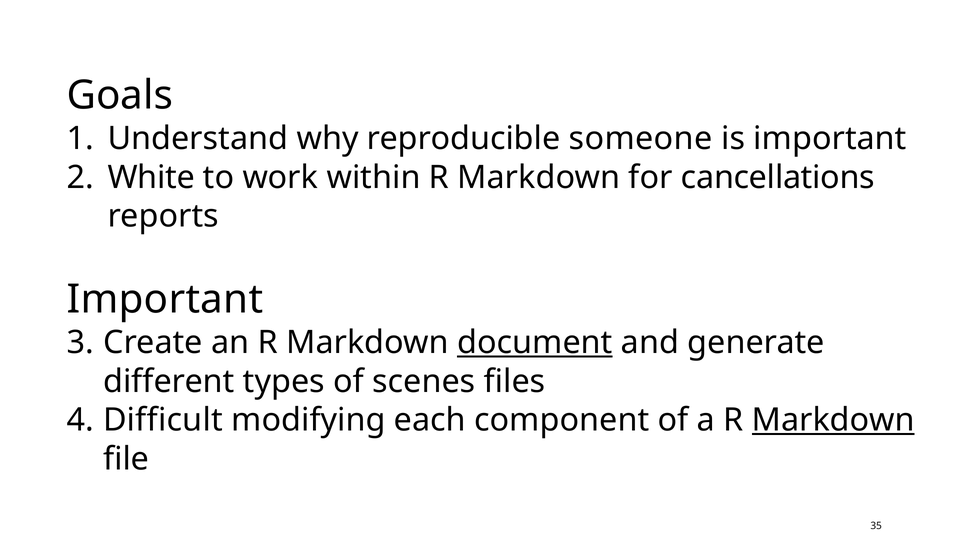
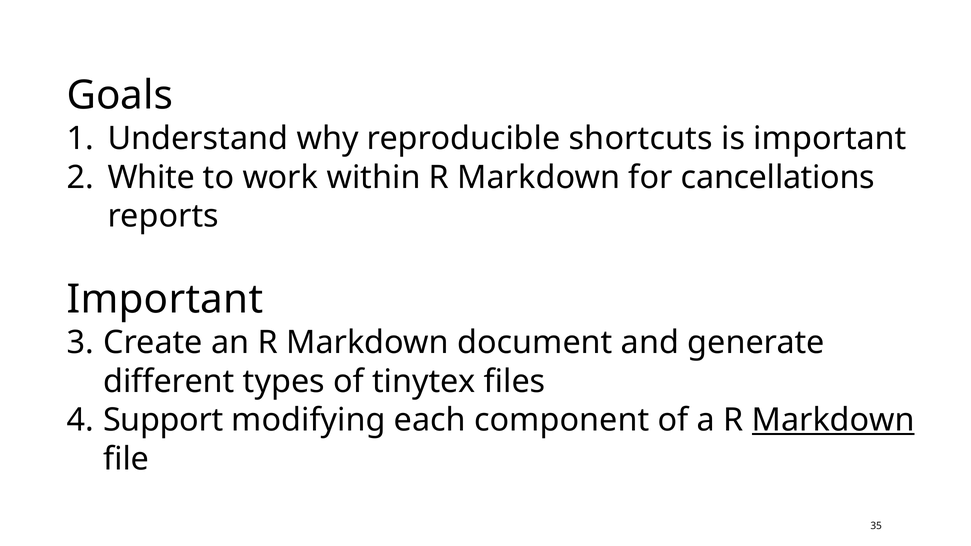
someone: someone -> shortcuts
document underline: present -> none
scenes: scenes -> tinytex
Difficult: Difficult -> Support
